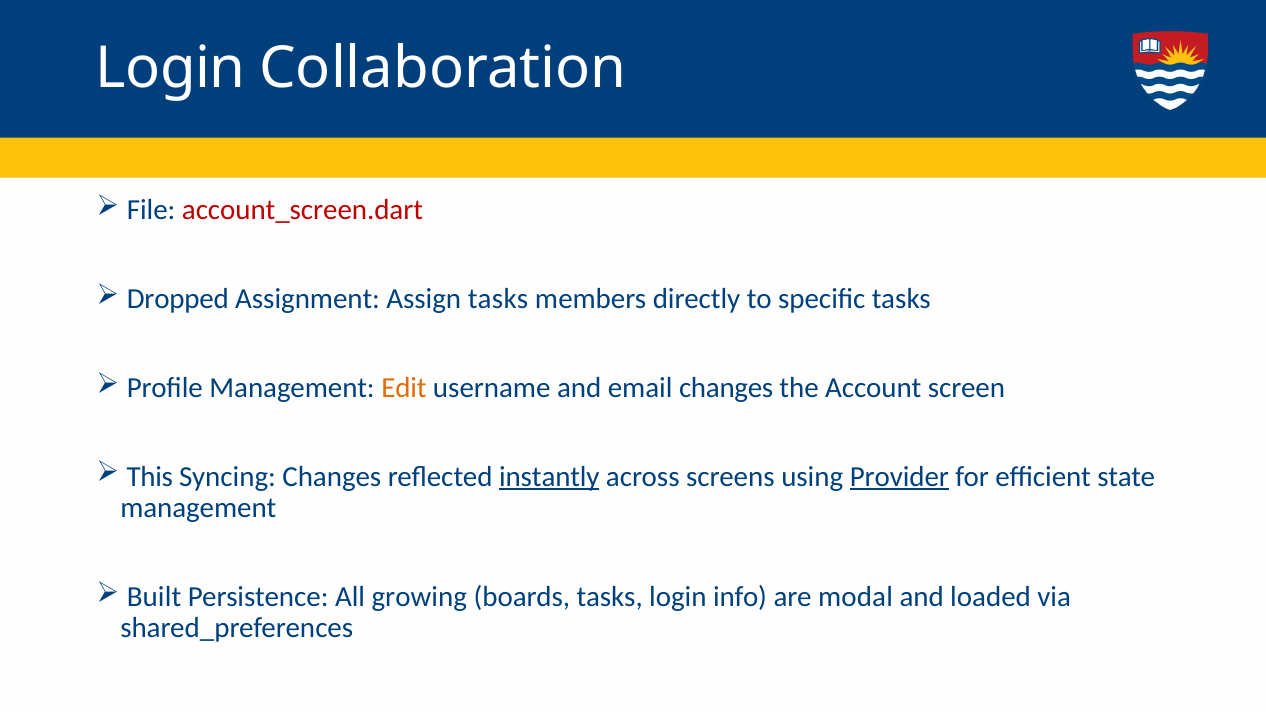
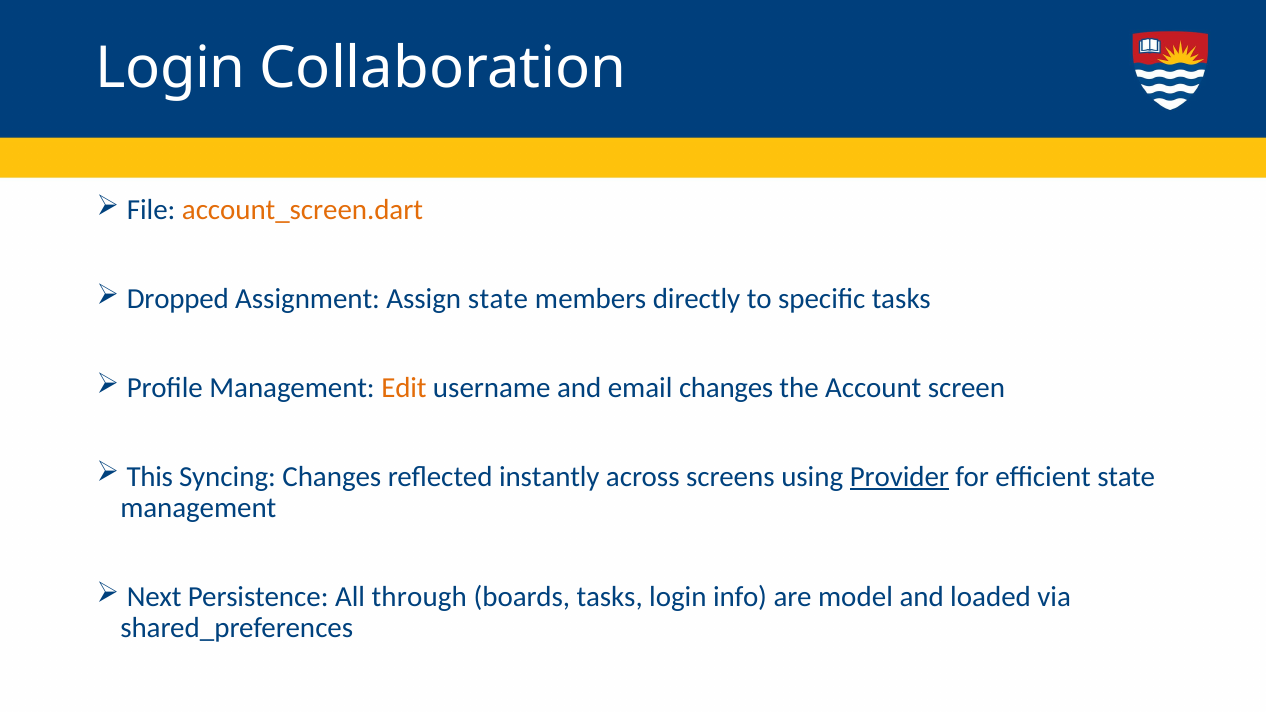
account_screen.dart colour: red -> orange
Assign tasks: tasks -> state
instantly underline: present -> none
Built: Built -> Next
growing: growing -> through
modal: modal -> model
